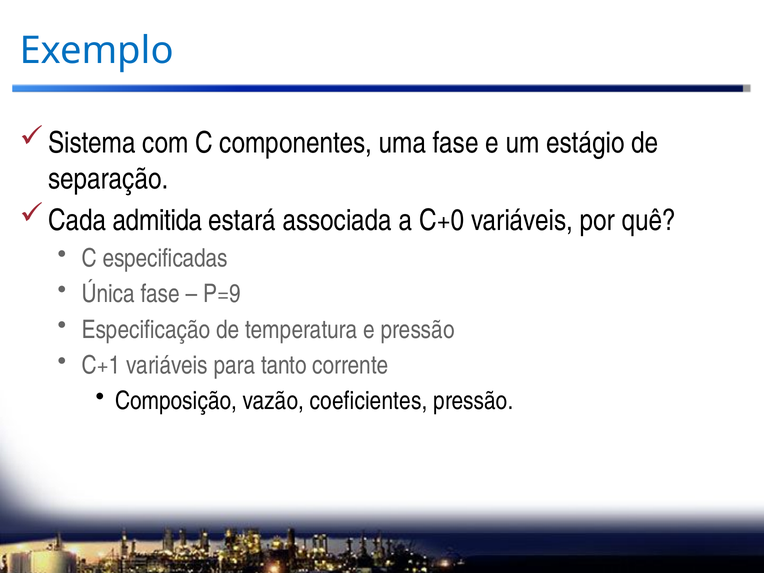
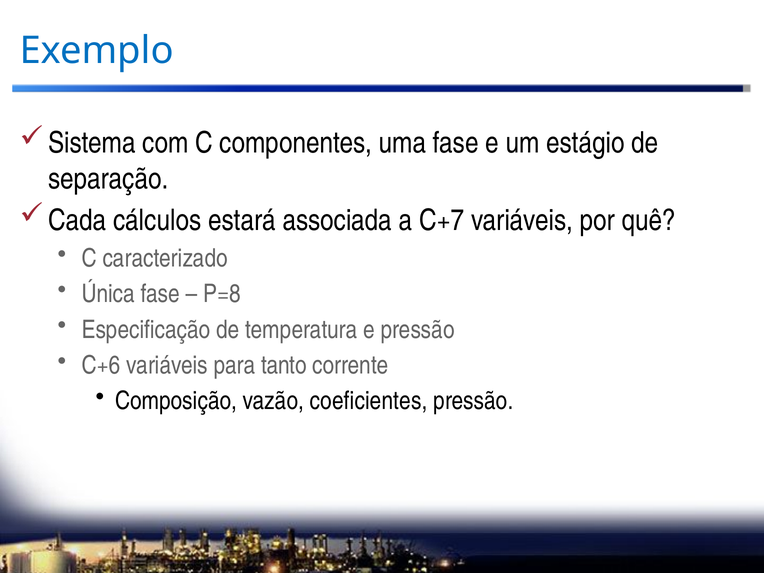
admitida: admitida -> cálculos
C+0: C+0 -> C+7
especificadas: especificadas -> caracterizado
P=9: P=9 -> P=8
C+1: C+1 -> C+6
